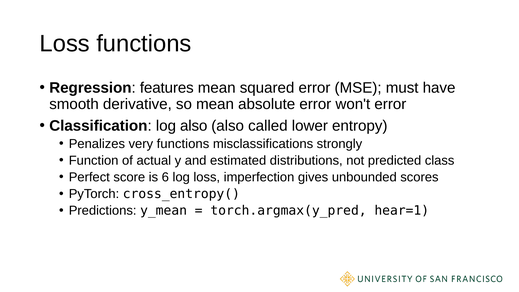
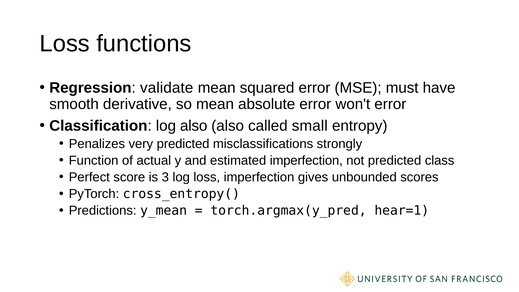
features: features -> validate
lower: lower -> small
very functions: functions -> predicted
estimated distributions: distributions -> imperfection
6: 6 -> 3
